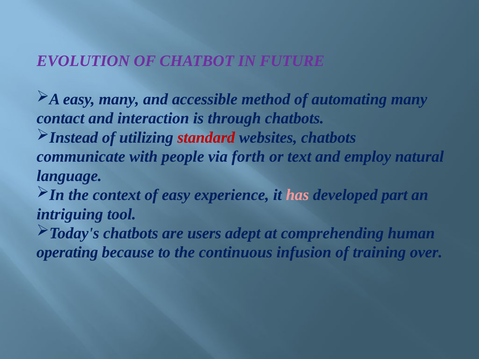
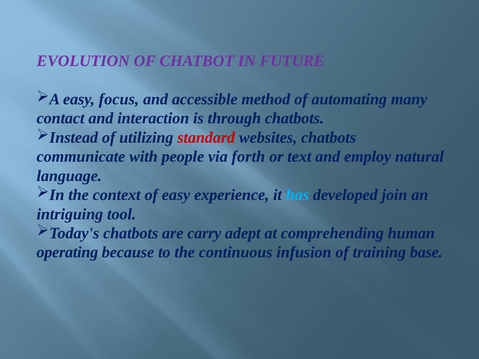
easy many: many -> focus
has colour: pink -> light blue
part: part -> join
users: users -> carry
over: over -> base
